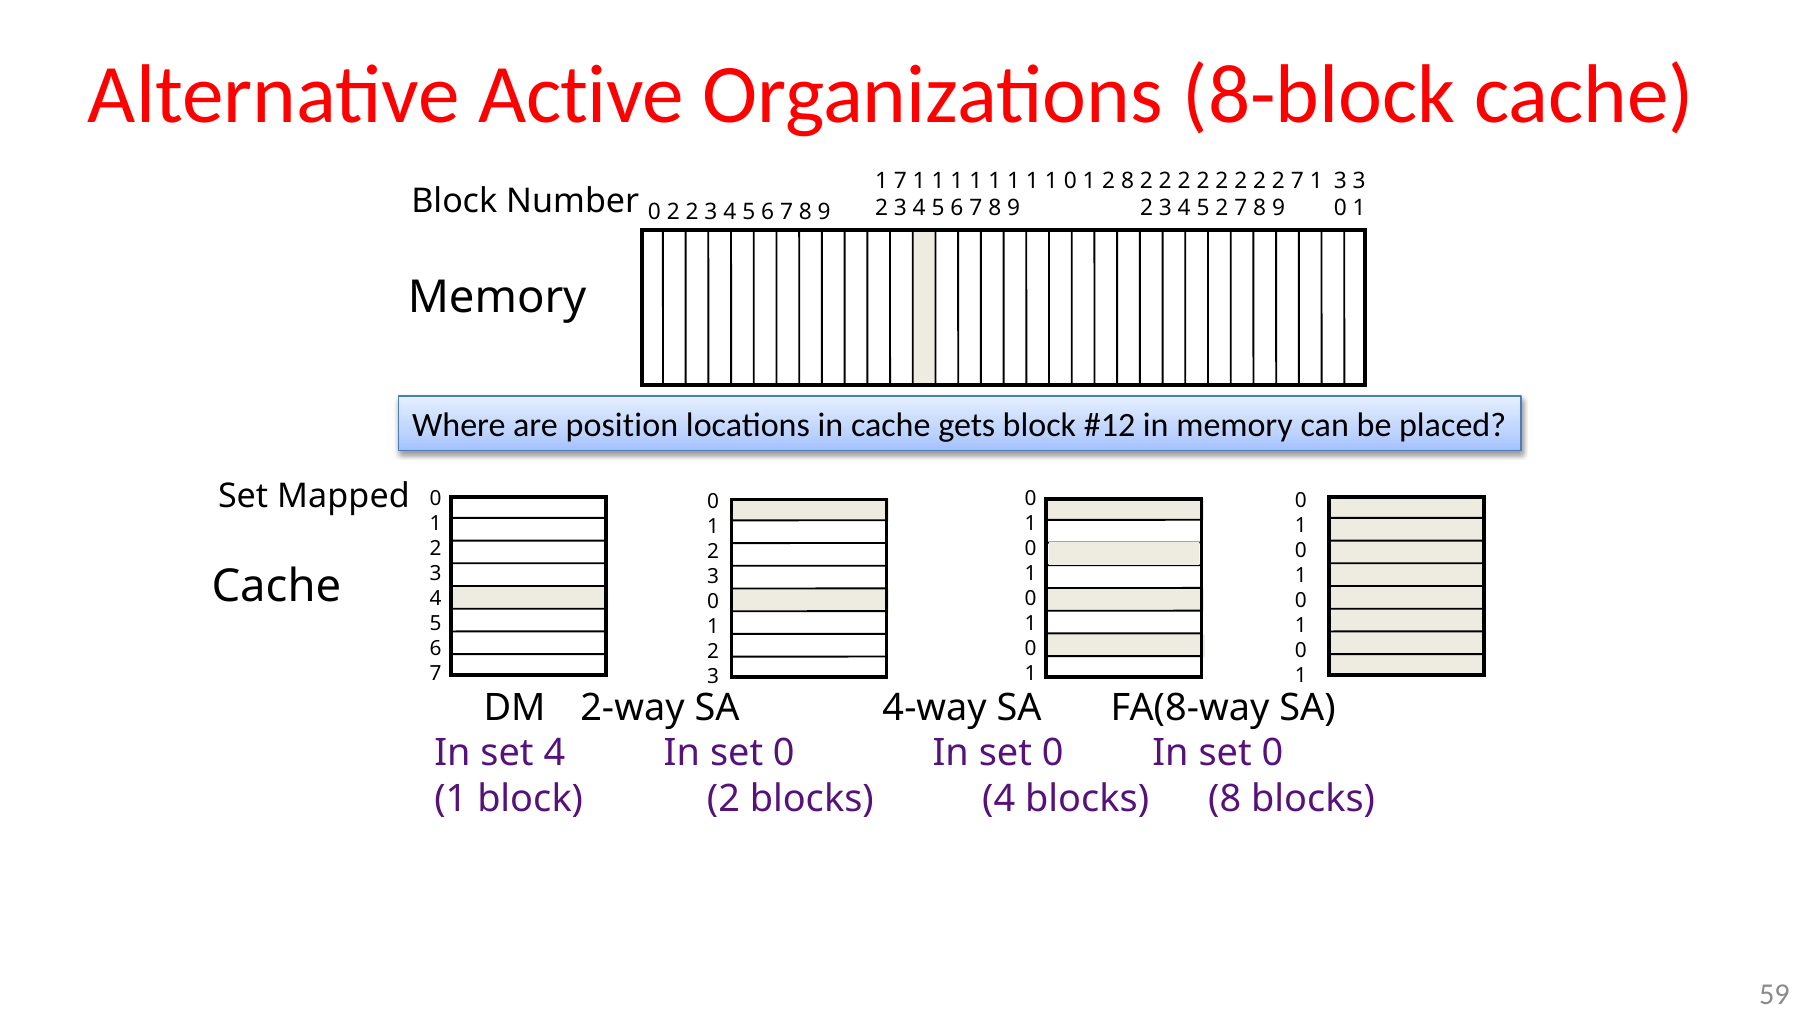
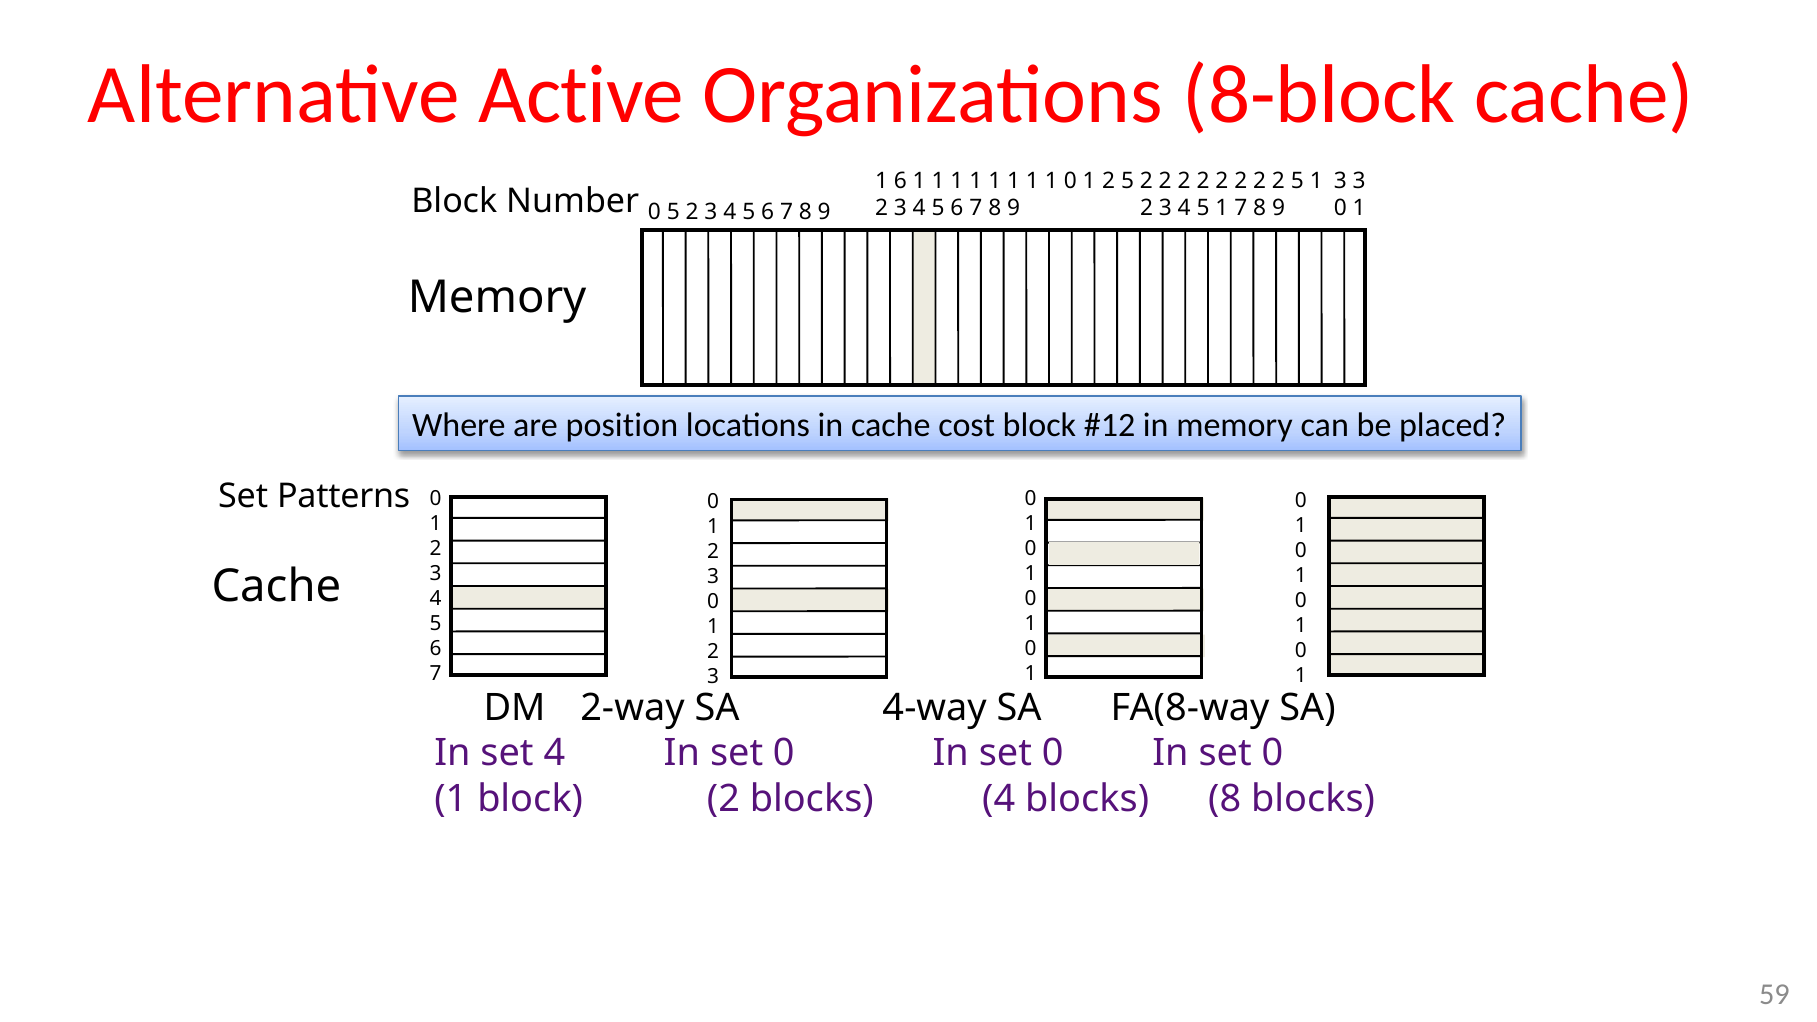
1 7: 7 -> 6
8 at (1128, 181): 8 -> 5
2 2 7: 7 -> 5
4 5 2: 2 -> 1
0 2: 2 -> 5
gets: gets -> cost
Mapped: Mapped -> Patterns
